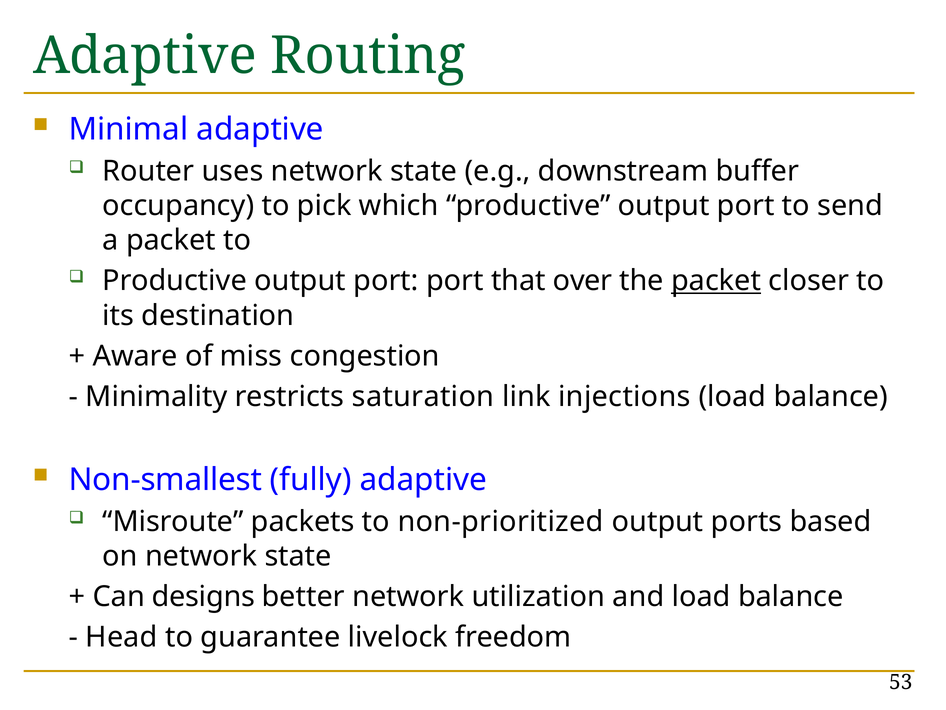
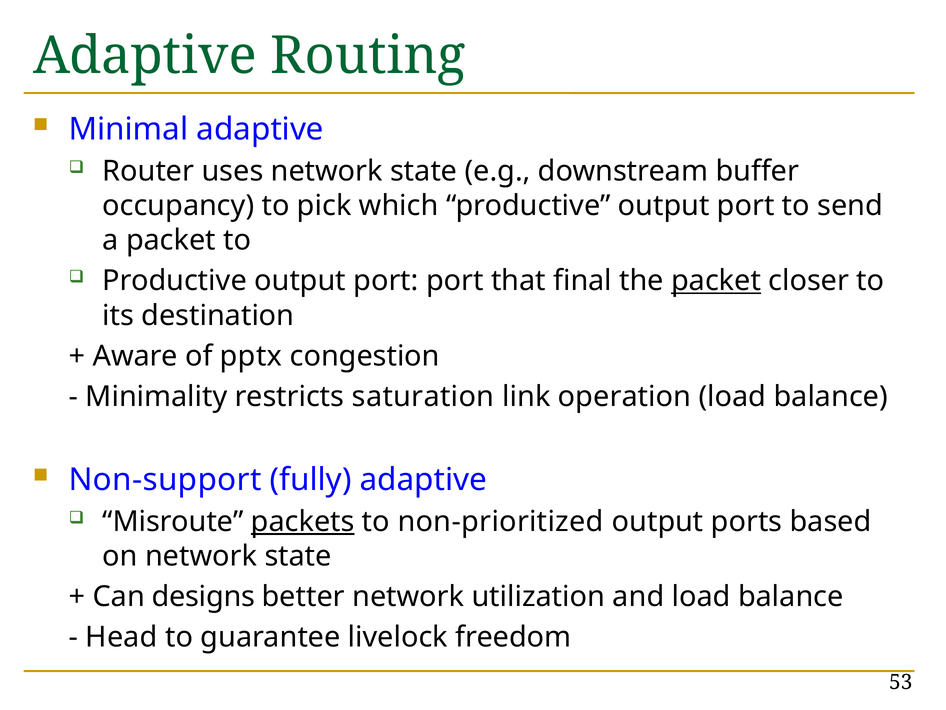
over: over -> final
miss: miss -> pptx
injections: injections -> operation
Non-smallest: Non-smallest -> Non-support
packets underline: none -> present
